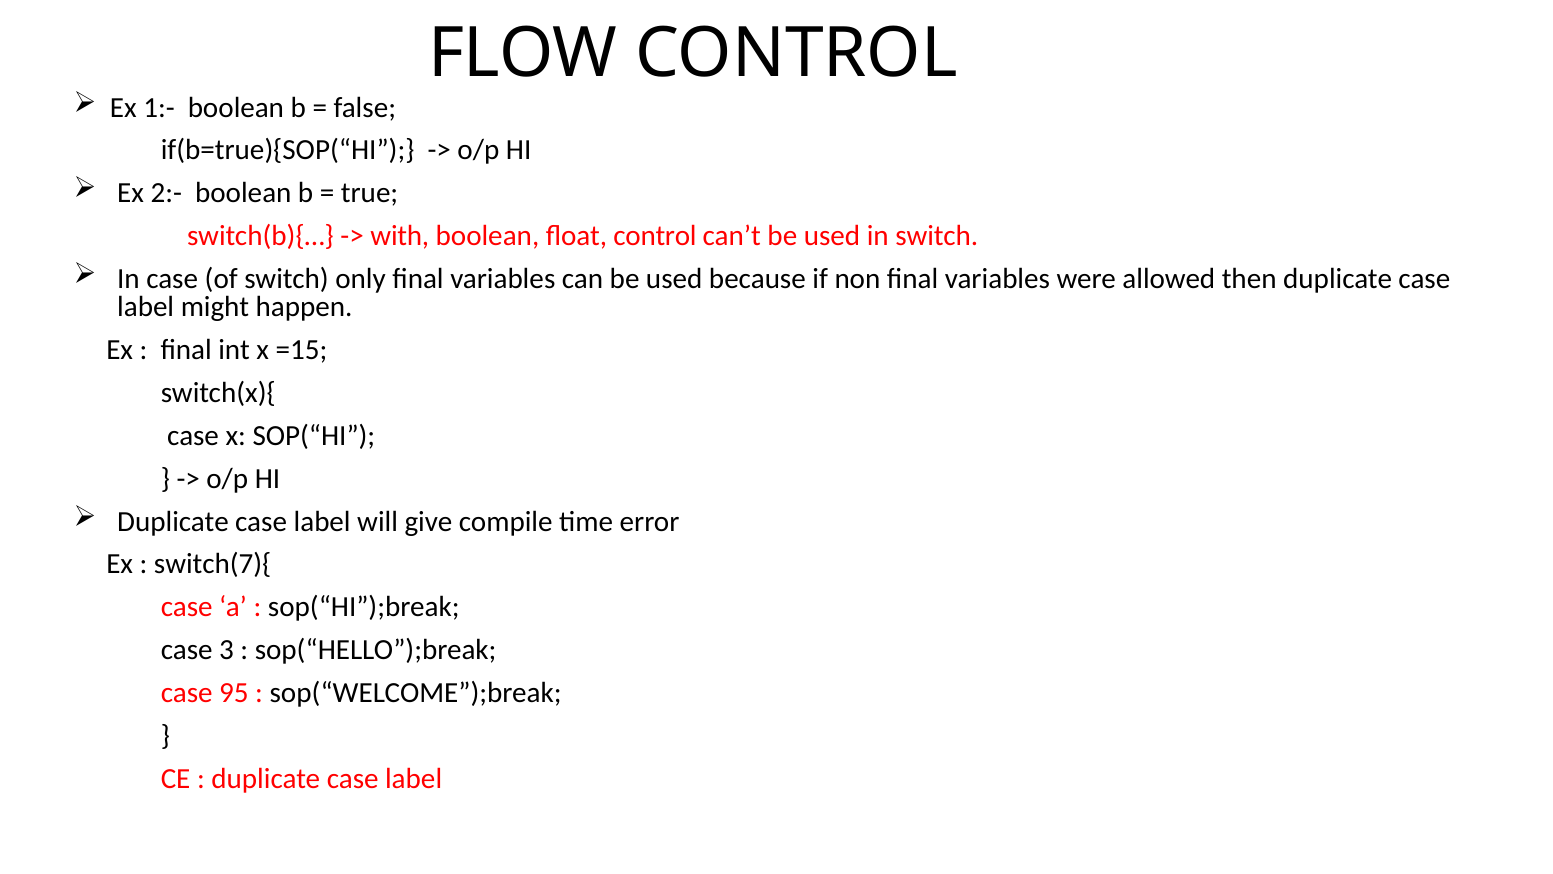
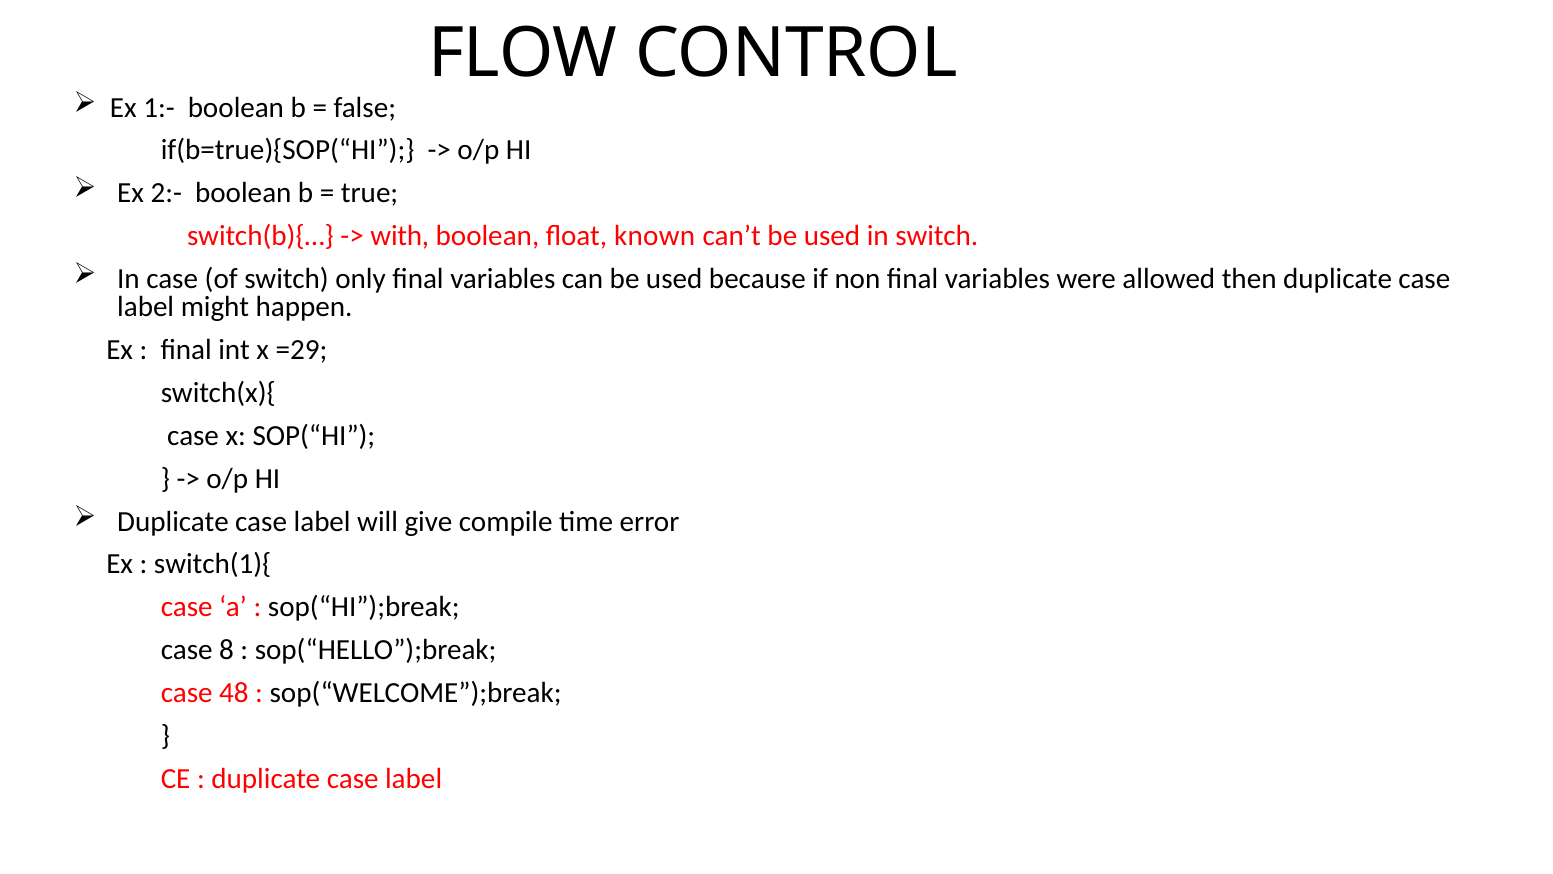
float control: control -> known
=15: =15 -> =29
switch(7){: switch(7){ -> switch(1){
3: 3 -> 8
95: 95 -> 48
